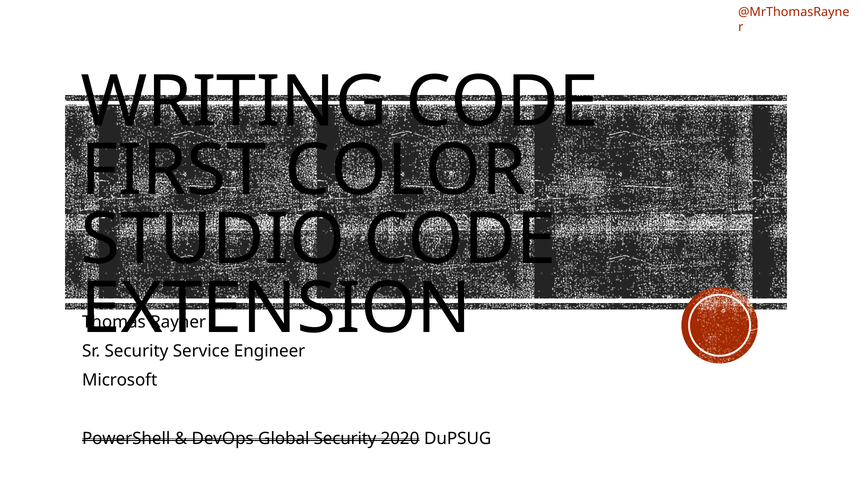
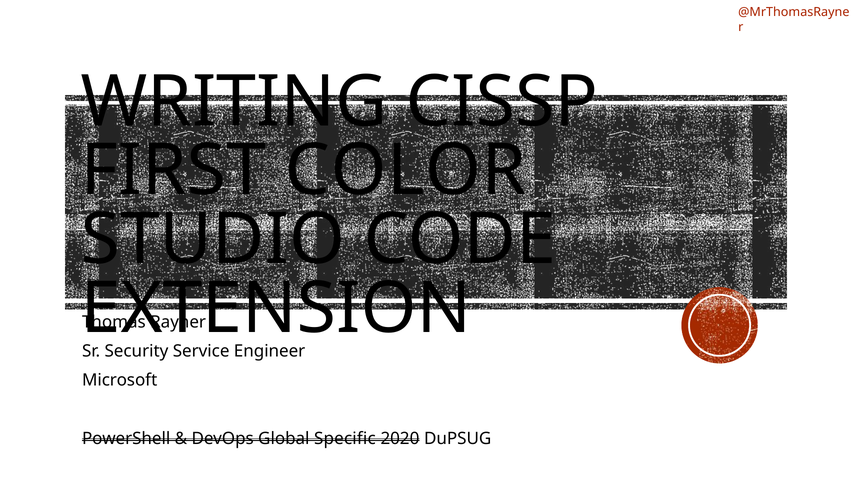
WRITING CODE: CODE -> CISSP
Global Security: Security -> Specific
